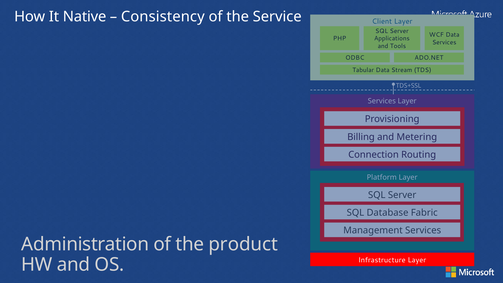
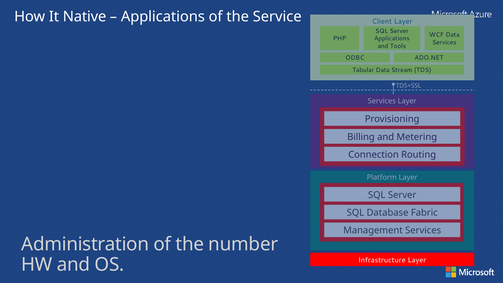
Consistency at (163, 17): Consistency -> Applications
product: product -> number
